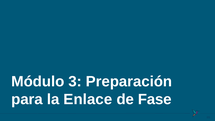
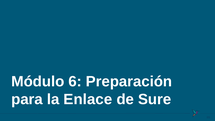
3: 3 -> 6
Fase: Fase -> Sure
